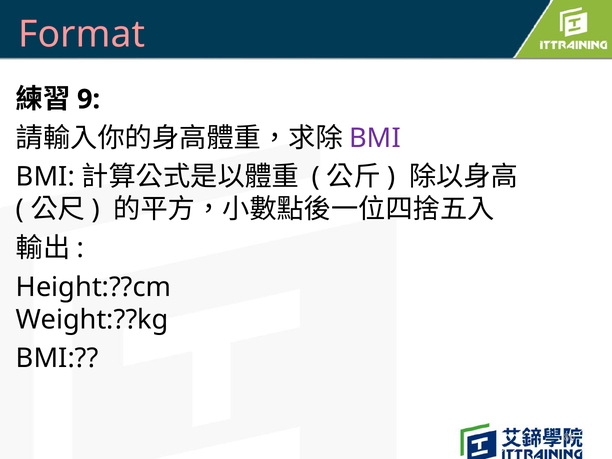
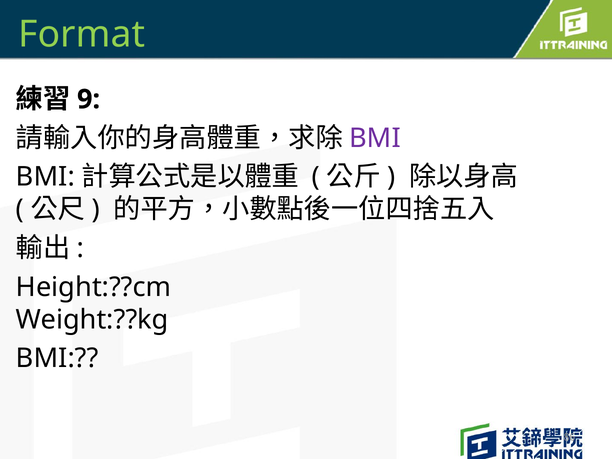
Format colour: pink -> light green
